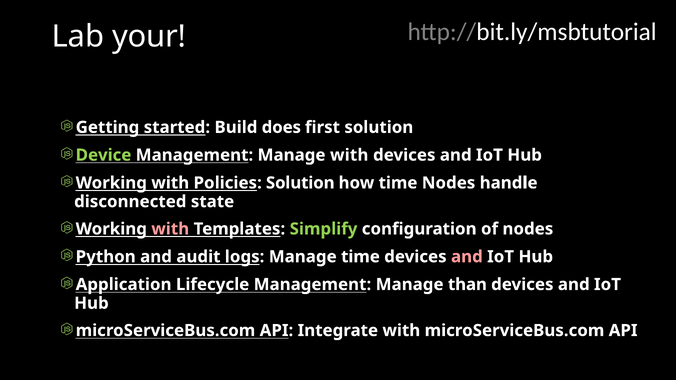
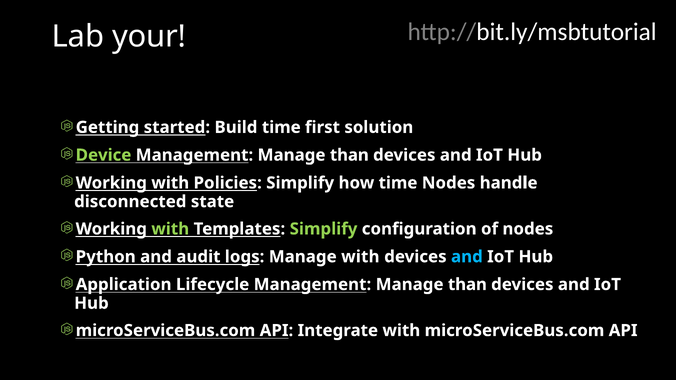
Build does: does -> time
with at (349, 155): with -> than
Policies Solution: Solution -> Simplify
with at (170, 229) colour: pink -> light green
Manage time: time -> with
and at (467, 257) colour: pink -> light blue
